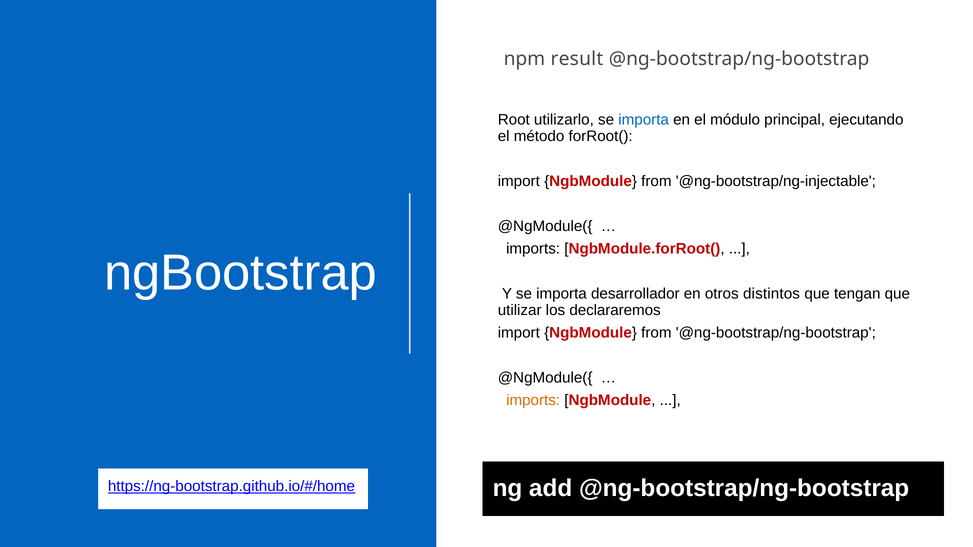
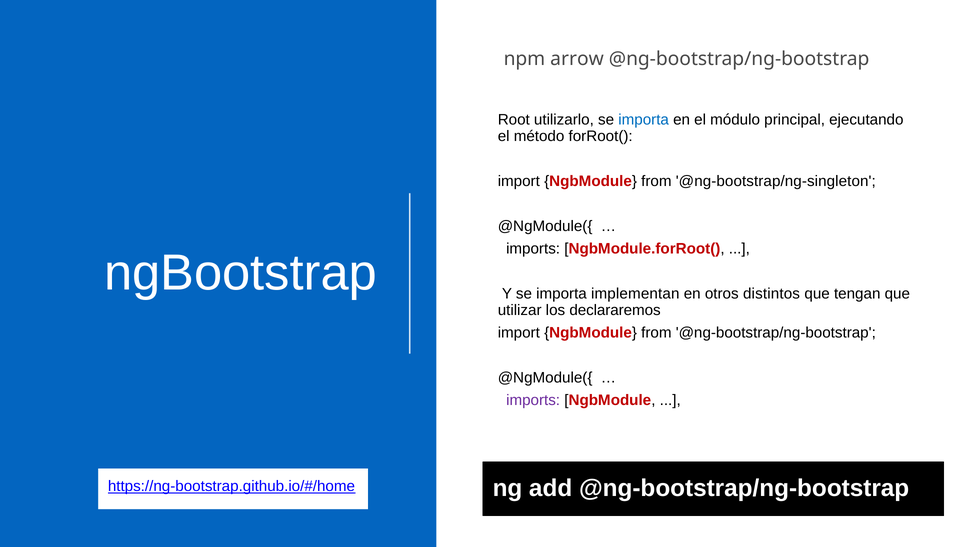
result: result -> arrow
@ng-bootstrap/ng-injectable: @ng-bootstrap/ng-injectable -> @ng-bootstrap/ng-singleton
desarrollador: desarrollador -> implementan
imports at (533, 400) colour: orange -> purple
